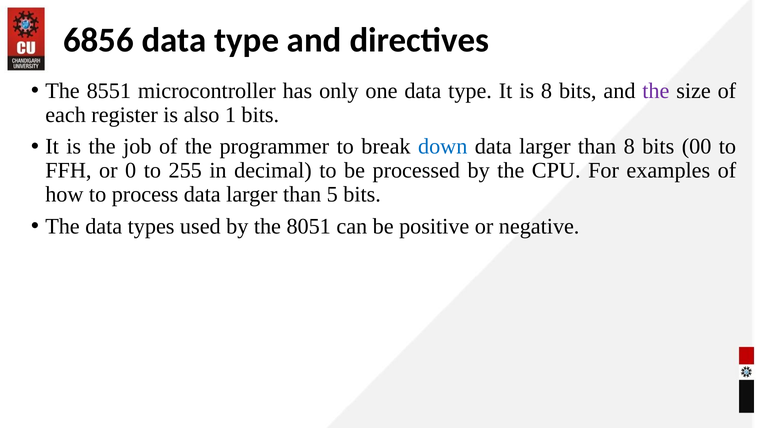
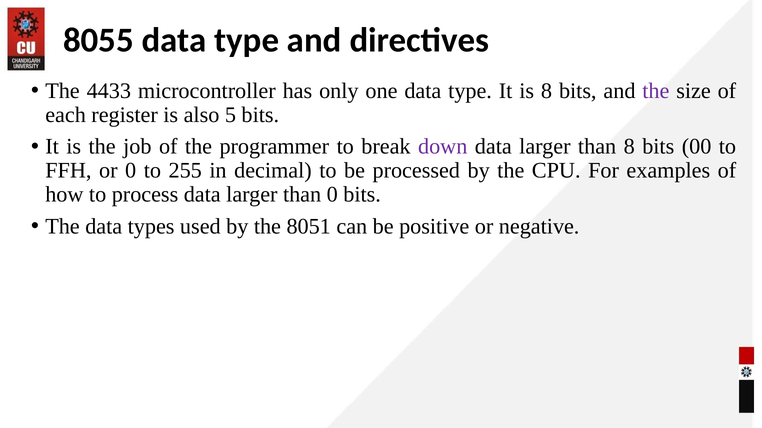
6856: 6856 -> 8055
8551: 8551 -> 4433
1: 1 -> 5
down colour: blue -> purple
than 5: 5 -> 0
